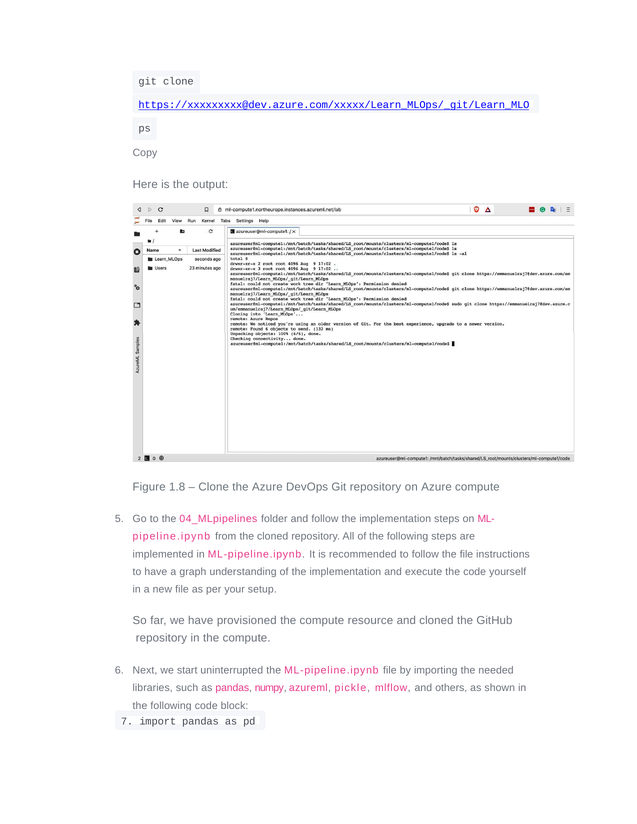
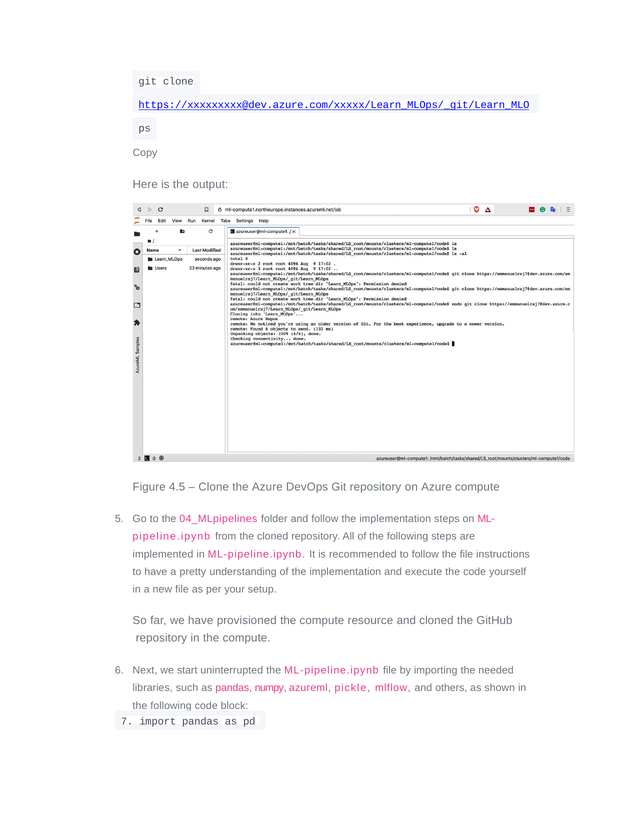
1.8: 1.8 -> 4.5
graph: graph -> pretty
